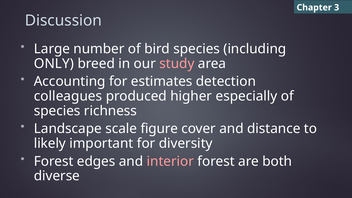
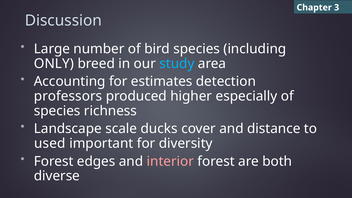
study colour: pink -> light blue
colleagues: colleagues -> professors
figure: figure -> ducks
likely: likely -> used
